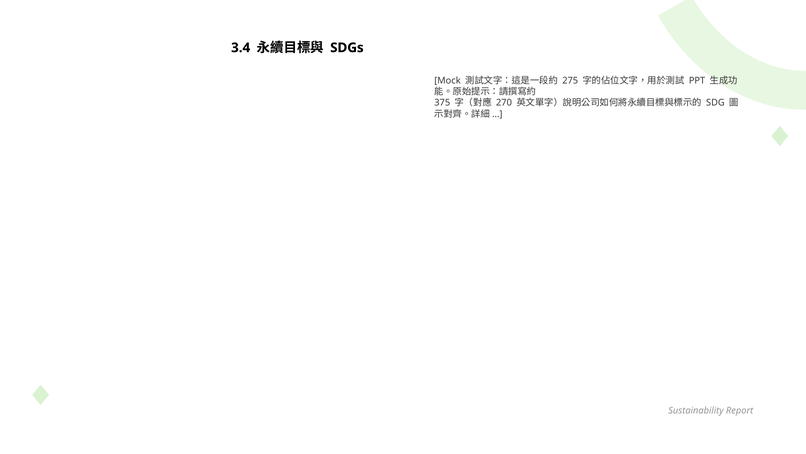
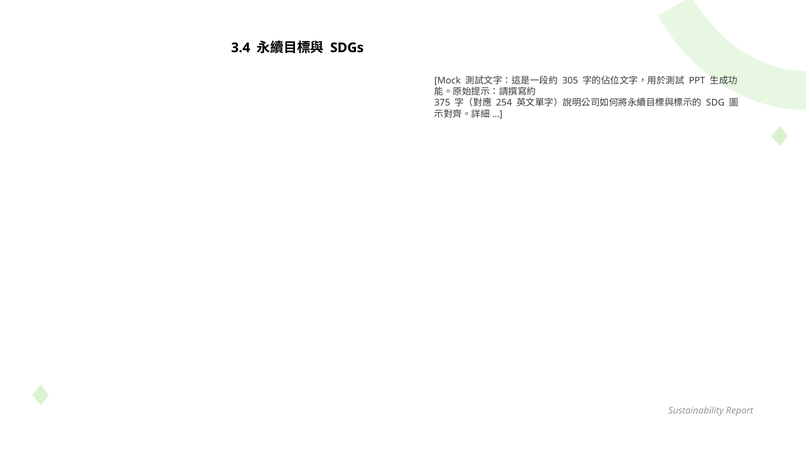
275: 275 -> 305
270: 270 -> 254
